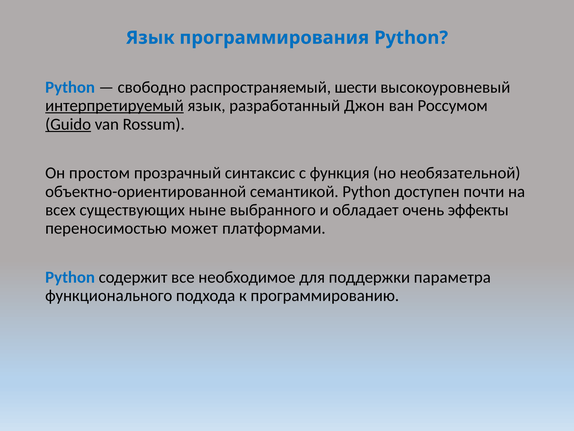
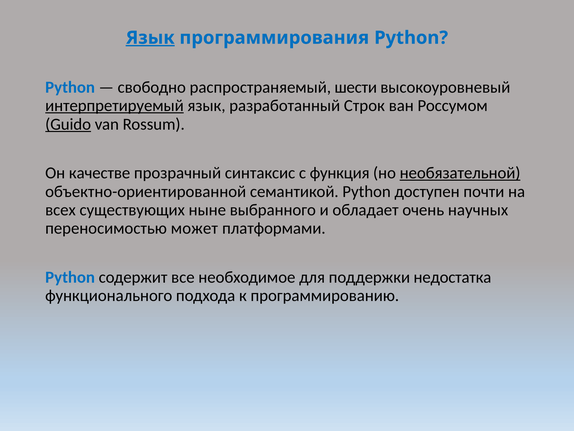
Язык at (150, 38) underline: none -> present
Джон: Джон -> Строк
простом: простом -> качестве
необязательной underline: none -> present
эффекты: эффекты -> научных
параметра: параметра -> недостатка
